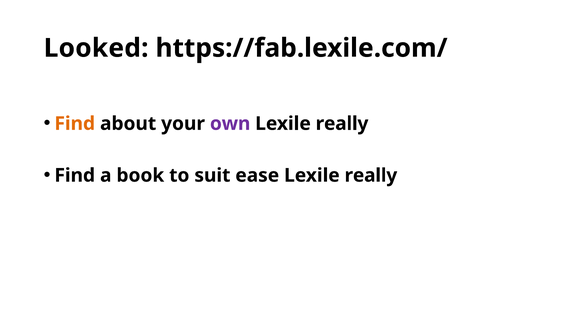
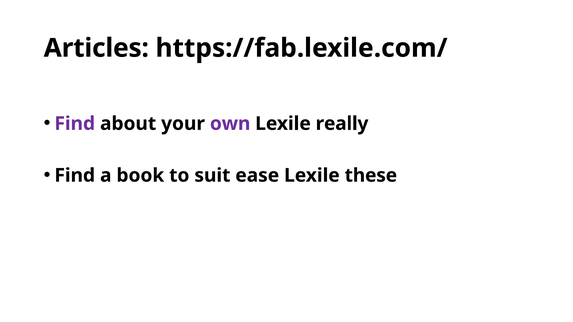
Looked: Looked -> Articles
Find at (75, 124) colour: orange -> purple
really at (371, 176): really -> these
